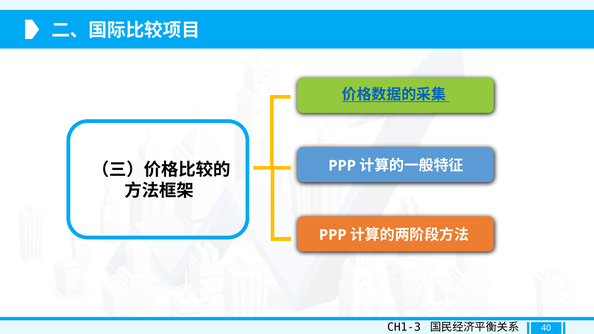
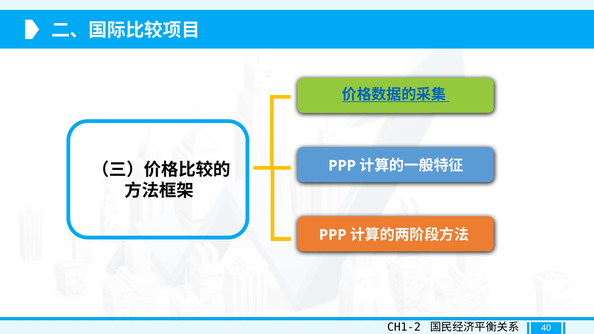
CH1-3: CH1-3 -> CH1-2
